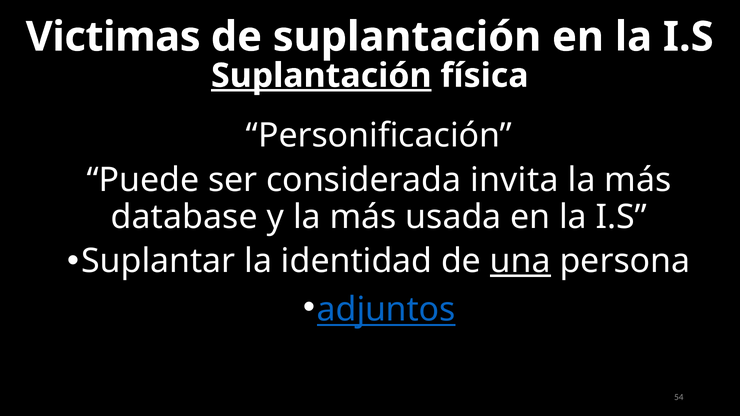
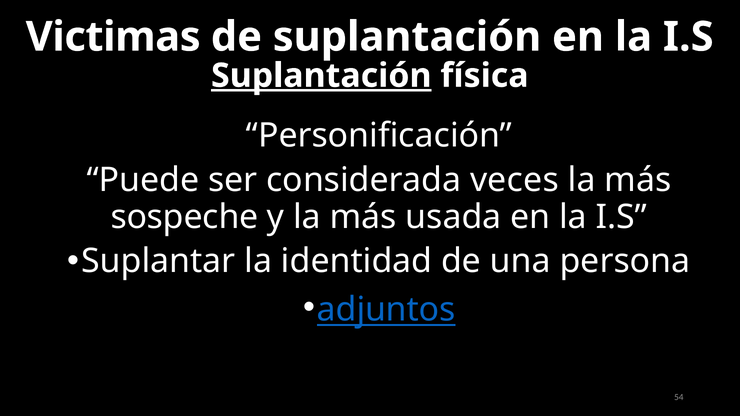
invita: invita -> veces
database: database -> sospeche
una underline: present -> none
